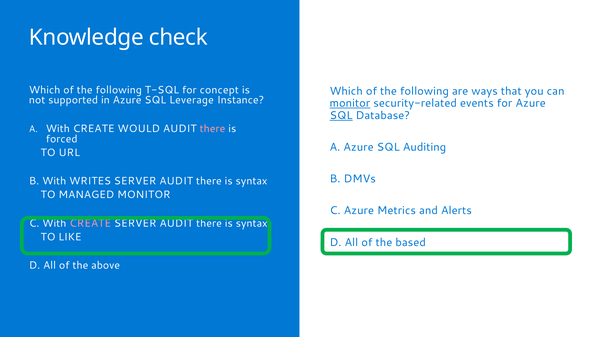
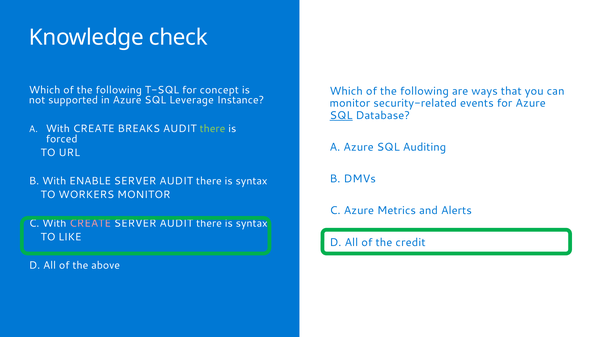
monitor at (350, 103) underline: present -> none
WOULD: WOULD -> BREAKS
there at (212, 129) colour: pink -> light green
WRITES: WRITES -> ENABLE
MANAGED: MANAGED -> WORKERS
based: based -> credit
